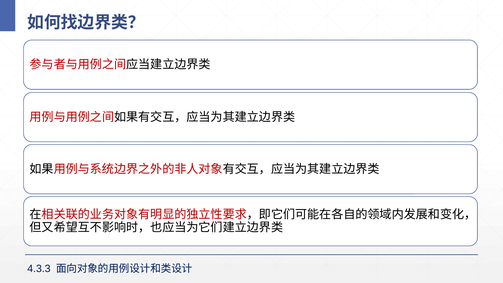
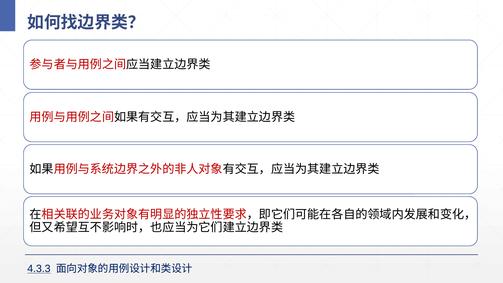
4.3.3 underline: none -> present
